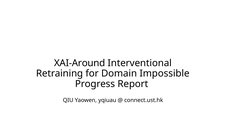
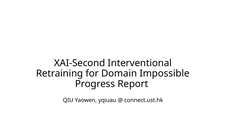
XAI-Around: XAI-Around -> XAI-Second
